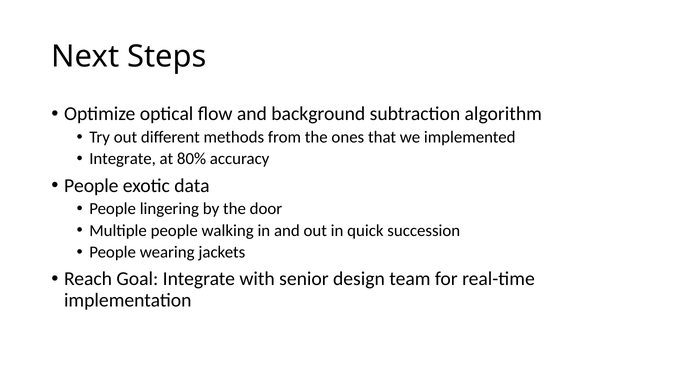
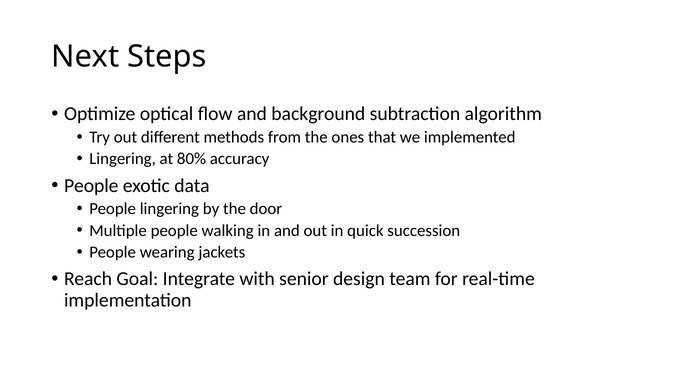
Integrate at (123, 159): Integrate -> Lingering
